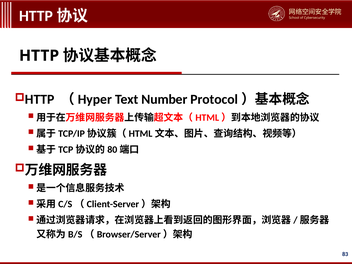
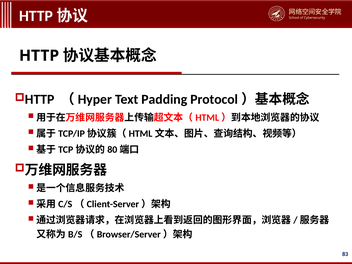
Number: Number -> Padding
